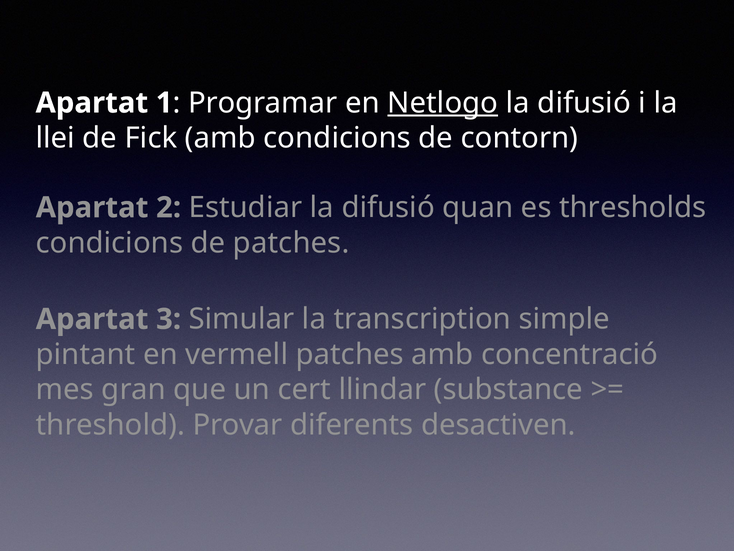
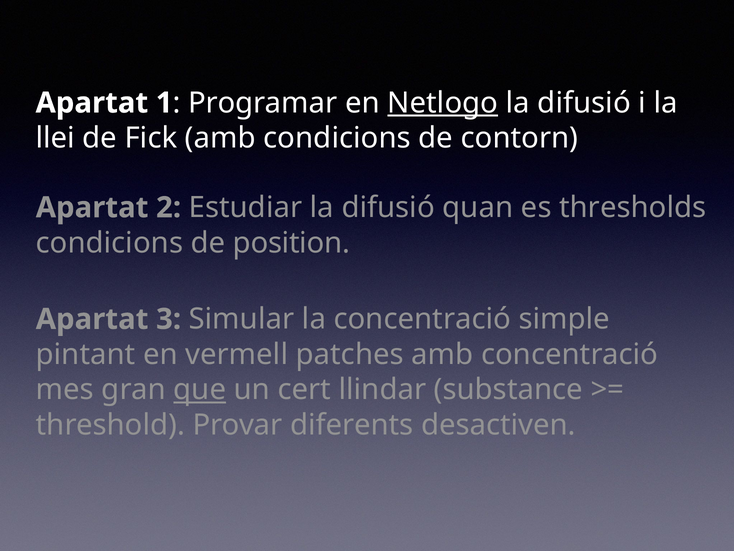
de patches: patches -> position
la transcription: transcription -> concentració
que underline: none -> present
